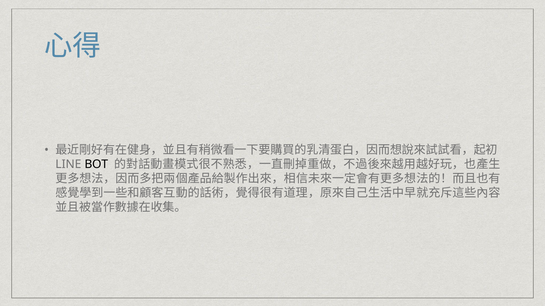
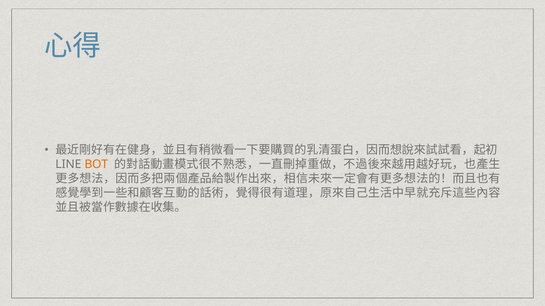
BOT colour: black -> orange
